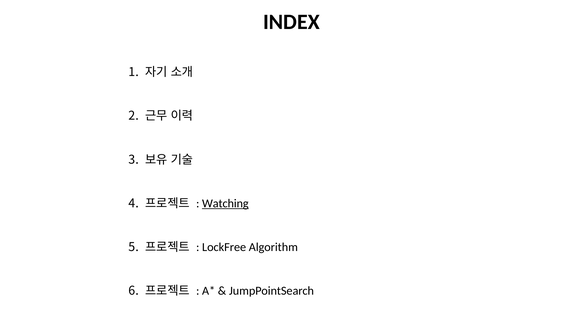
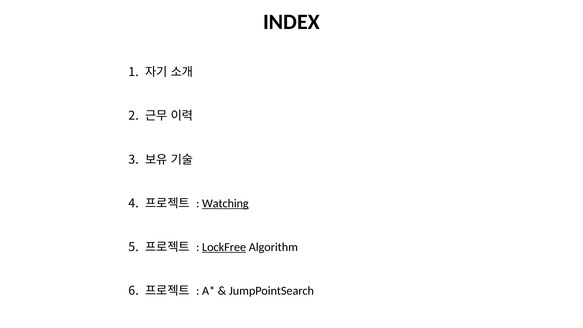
LockFree underline: none -> present
